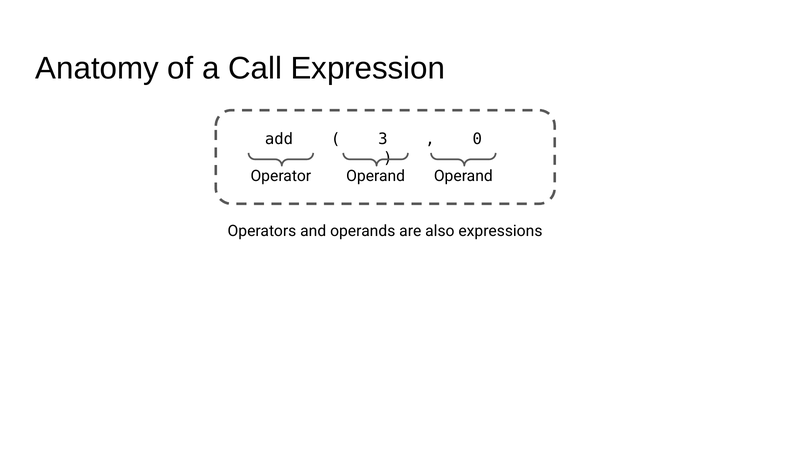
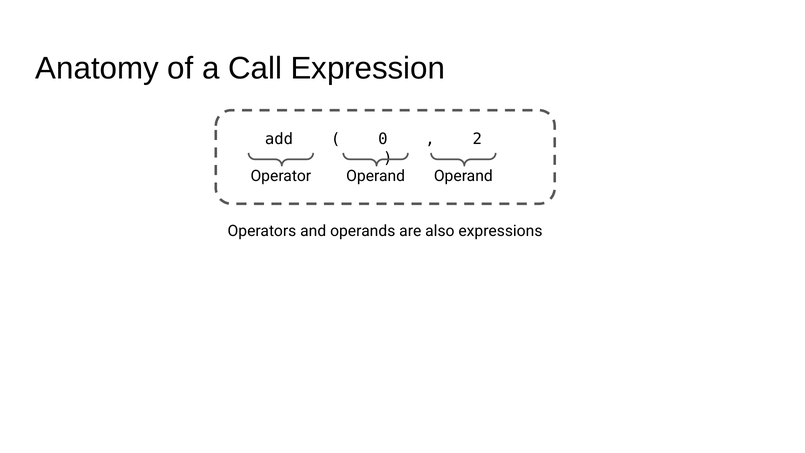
3: 3 -> 0
0: 0 -> 2
